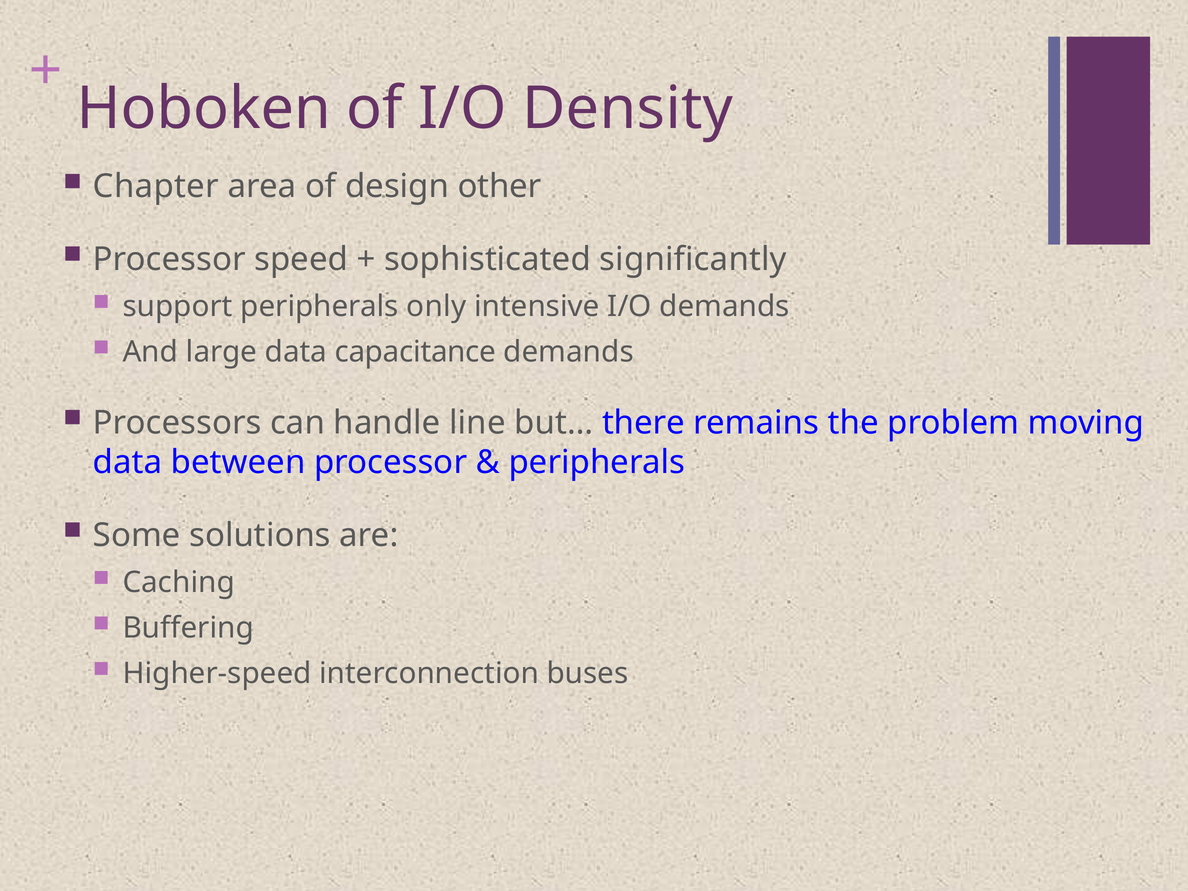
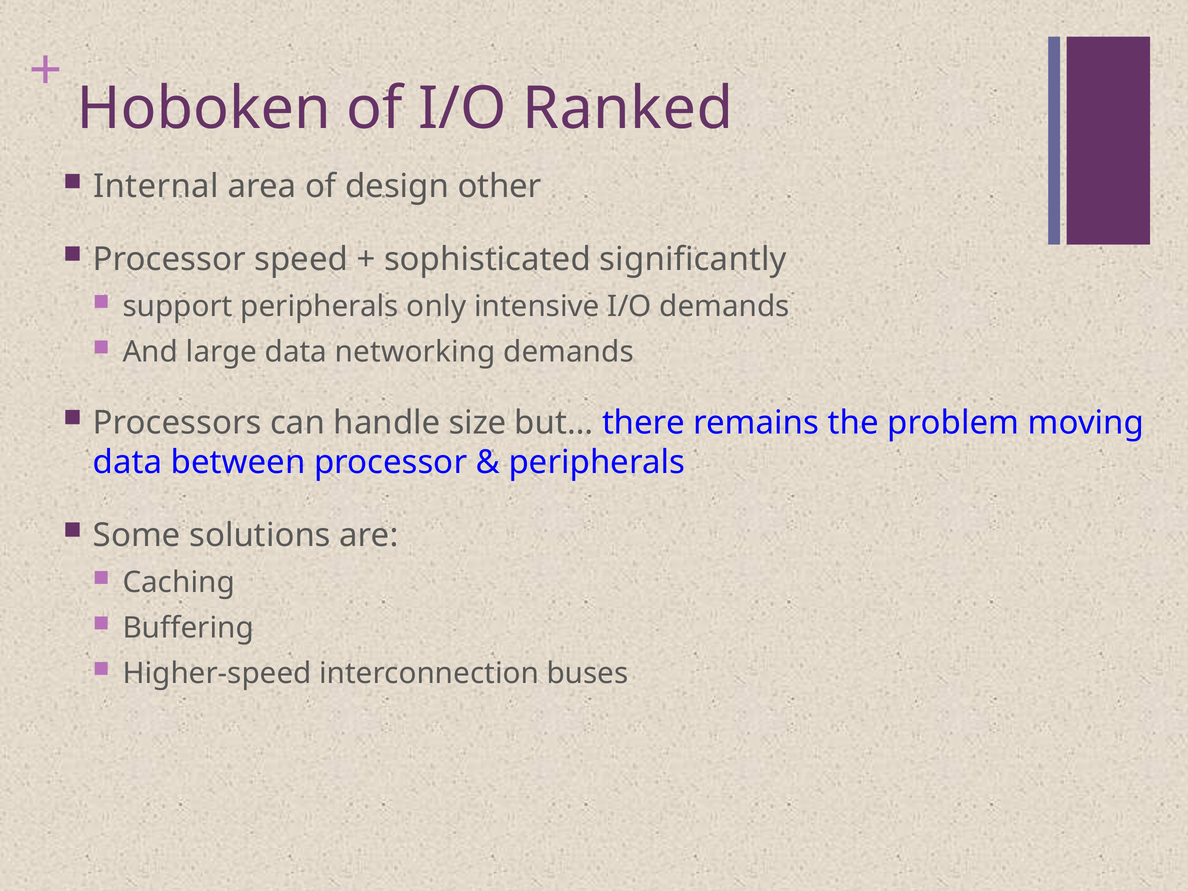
Density: Density -> Ranked
Chapter: Chapter -> Internal
capacitance: capacitance -> networking
line: line -> size
